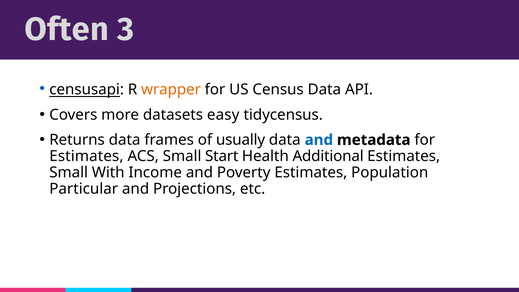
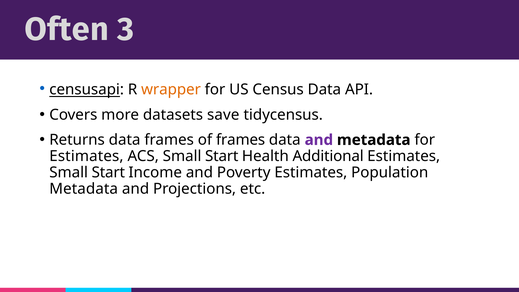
easy: easy -> save
of usually: usually -> frames
and at (319, 140) colour: blue -> purple
With at (108, 173): With -> Start
Particular at (84, 189): Particular -> Metadata
